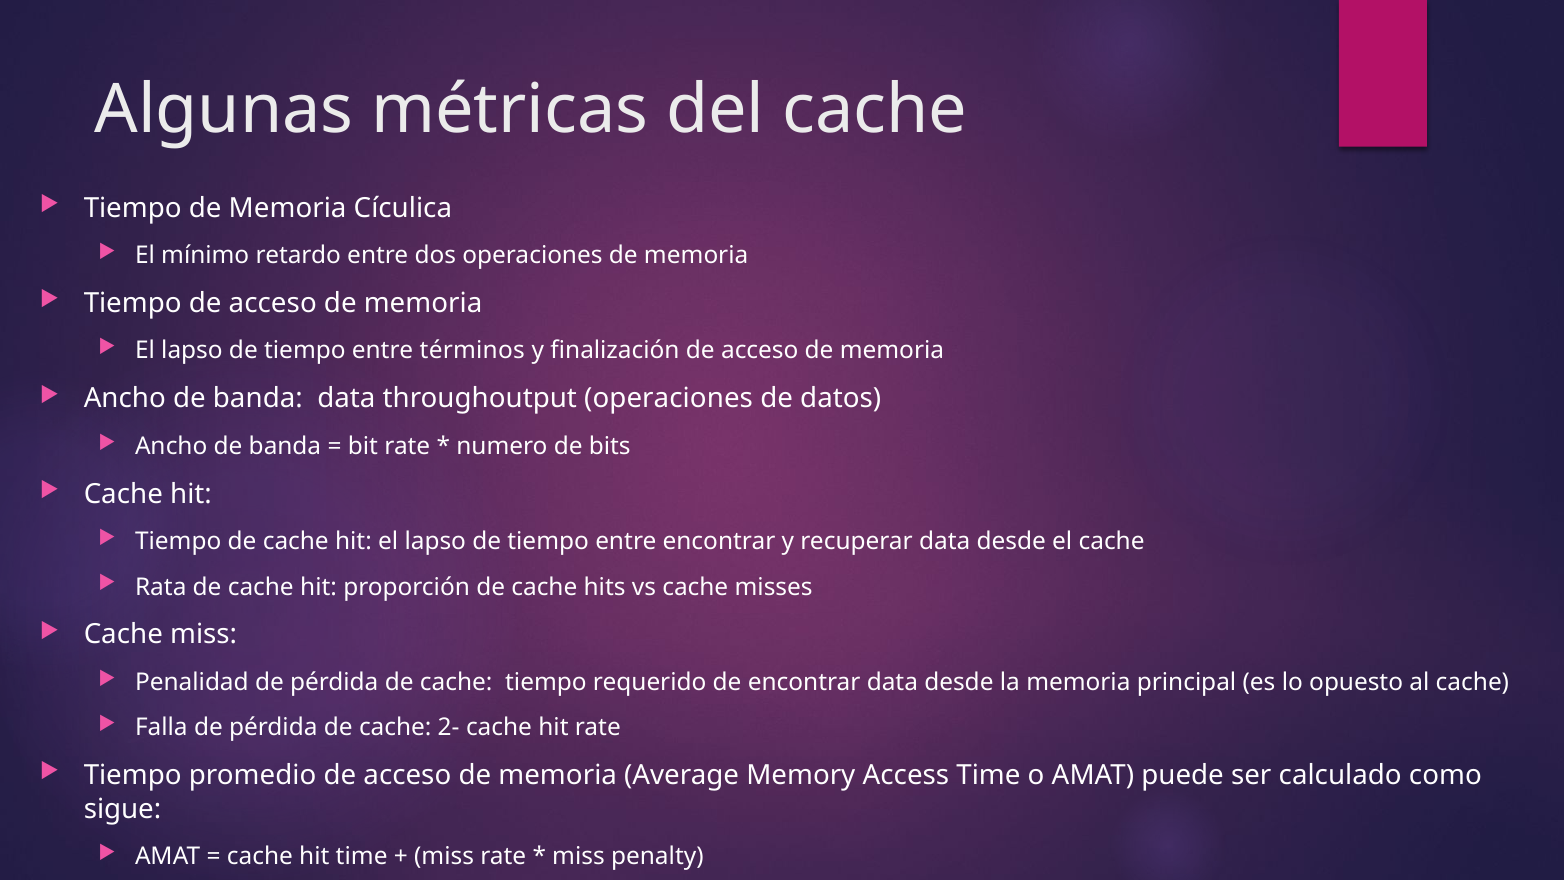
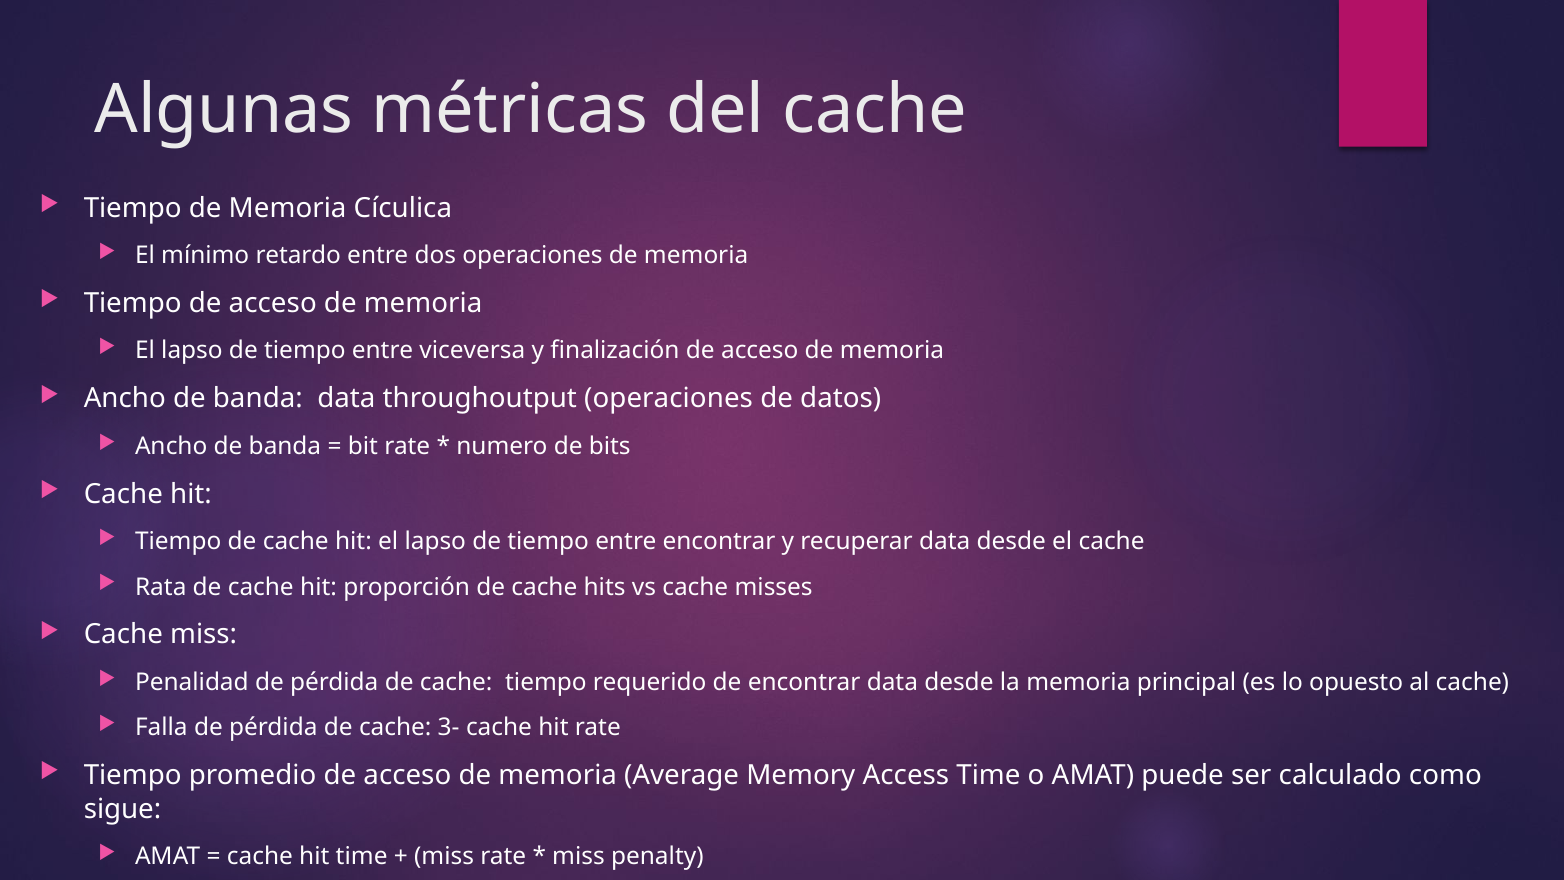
términos: términos -> viceversa
2-: 2- -> 3-
